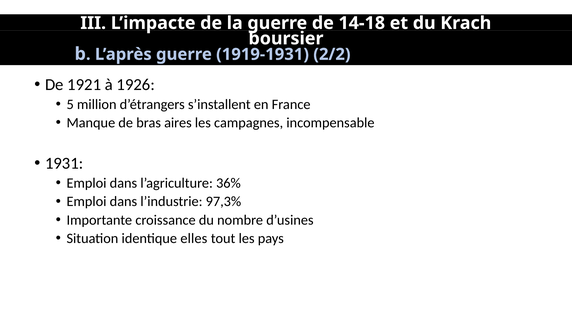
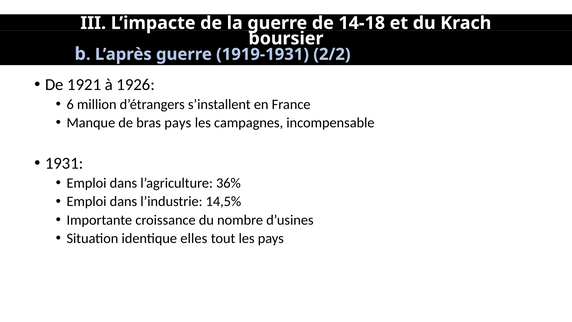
5: 5 -> 6
bras aires: aires -> pays
97,3%: 97,3% -> 14,5%
